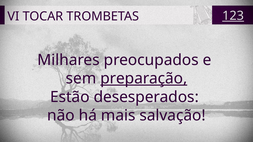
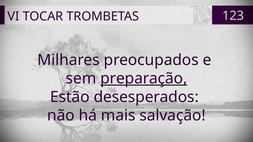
123 underline: present -> none
